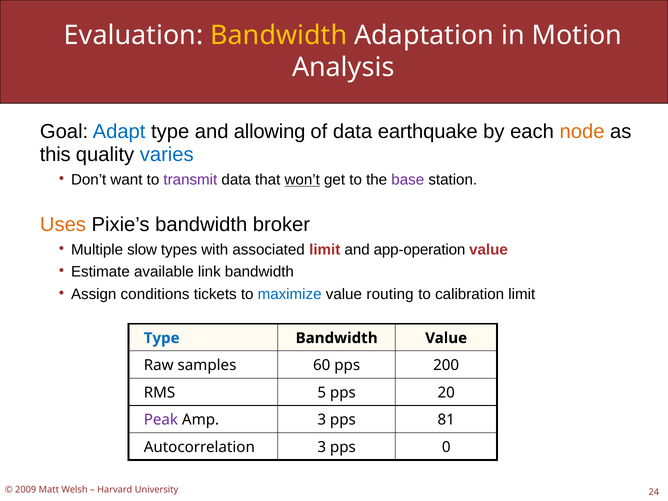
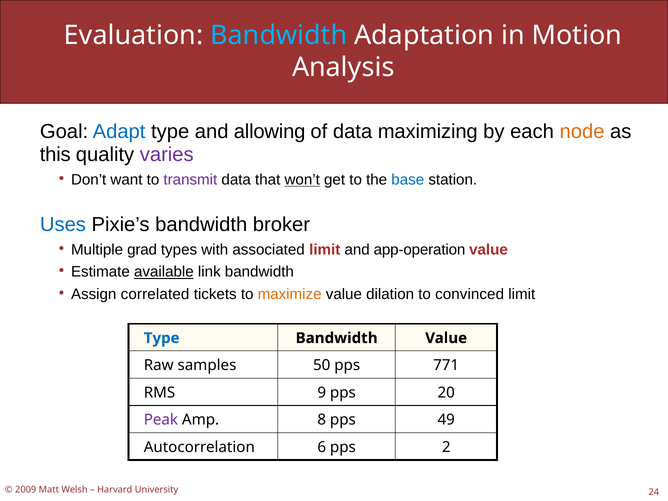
Bandwidth at (279, 35) colour: yellow -> light blue
earthquake: earthquake -> maximizing
varies colour: blue -> purple
base colour: purple -> blue
Uses colour: orange -> blue
slow: slow -> grad
available underline: none -> present
conditions: conditions -> correlated
maximize colour: blue -> orange
routing: routing -> dilation
calibration: calibration -> convinced
60: 60 -> 50
200: 200 -> 771
5: 5 -> 9
Amp 3: 3 -> 8
81: 81 -> 49
Autocorrelation 3: 3 -> 6
0: 0 -> 2
